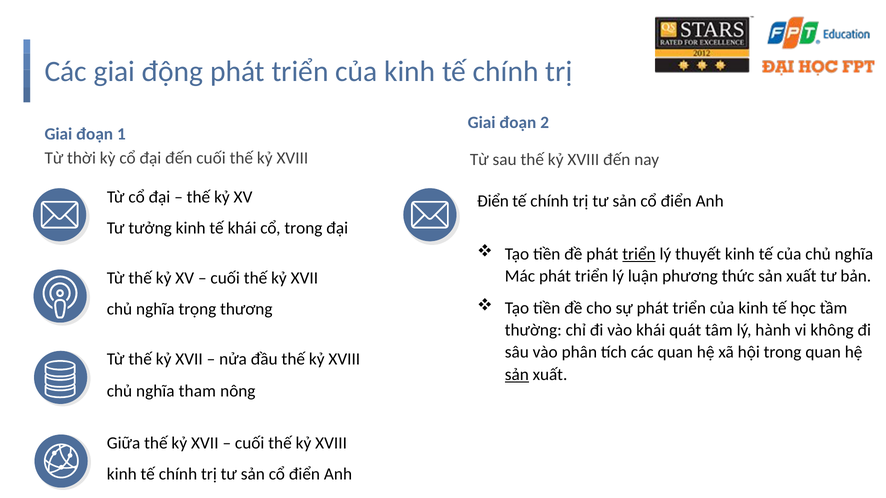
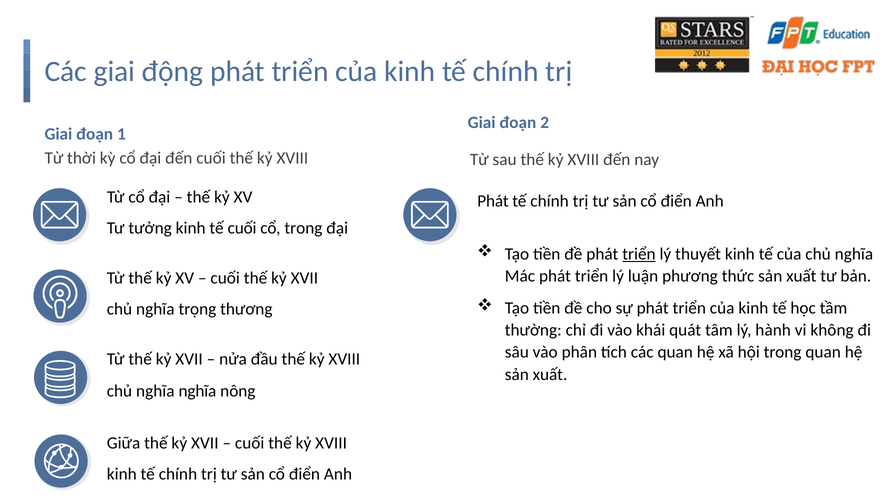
Điển at (493, 201): Điển -> Phát
tế khái: khái -> cuối
sản at (517, 375) underline: present -> none
nghĩa tham: tham -> nghĩa
